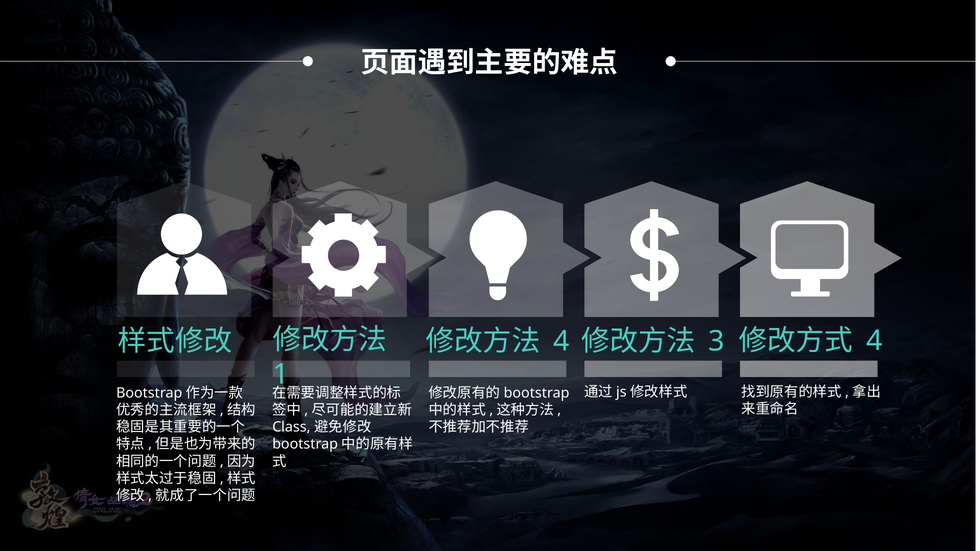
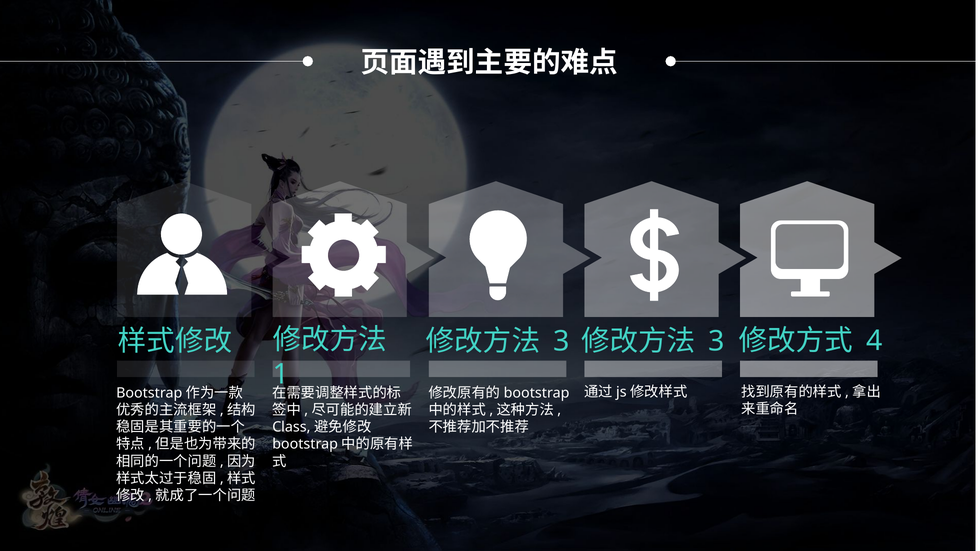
4 at (561, 341): 4 -> 3
